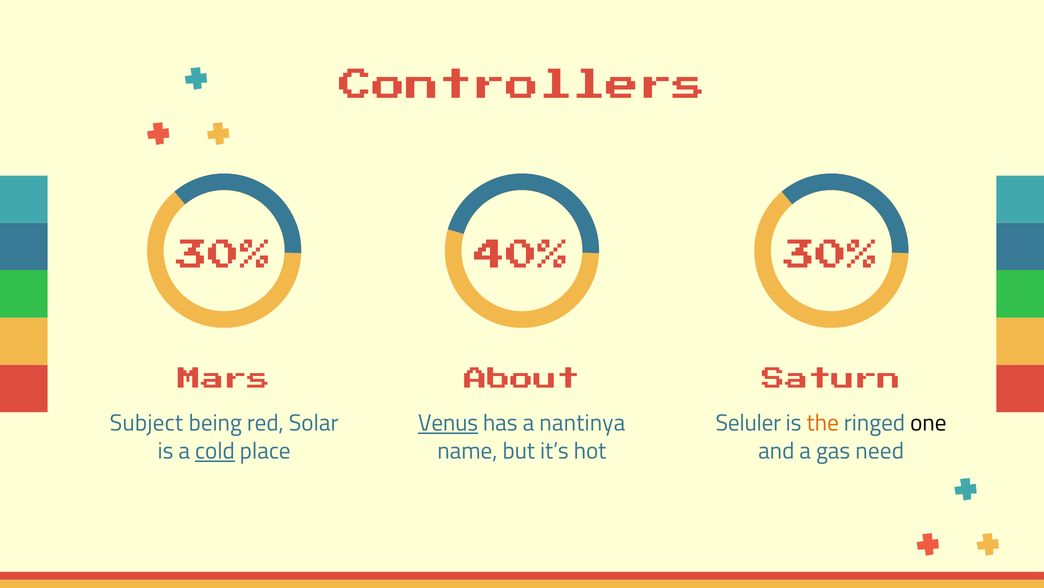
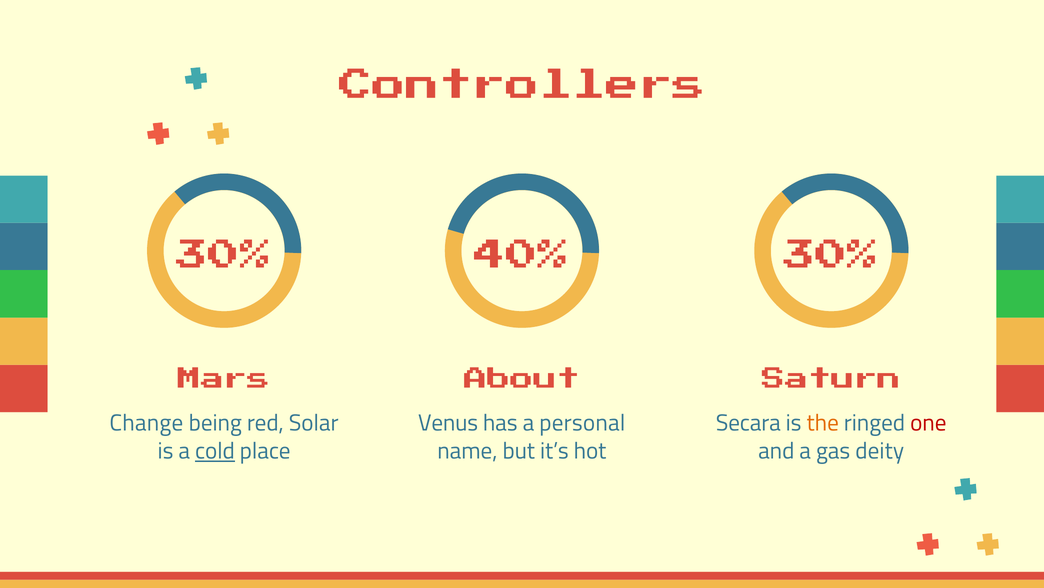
Subject: Subject -> Change
Venus underline: present -> none
nantinya: nantinya -> personal
Seluler: Seluler -> Secara
one colour: black -> red
need: need -> deity
